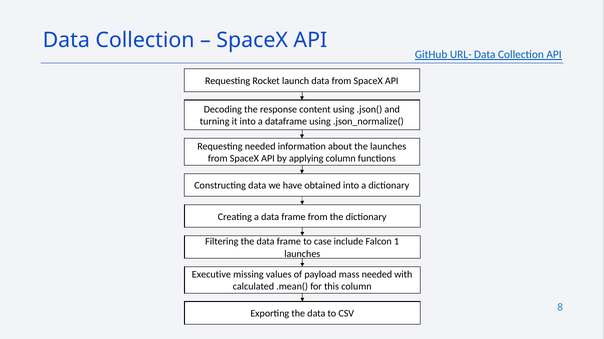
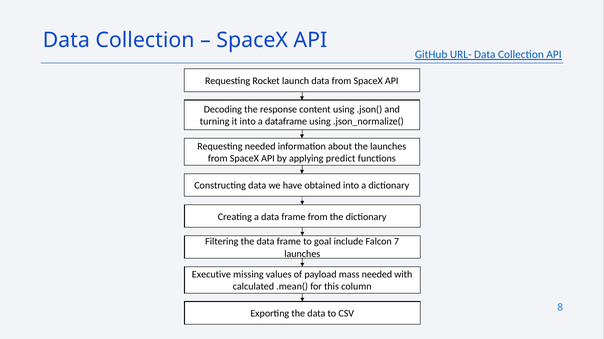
applying column: column -> predict
case: case -> goal
1: 1 -> 7
